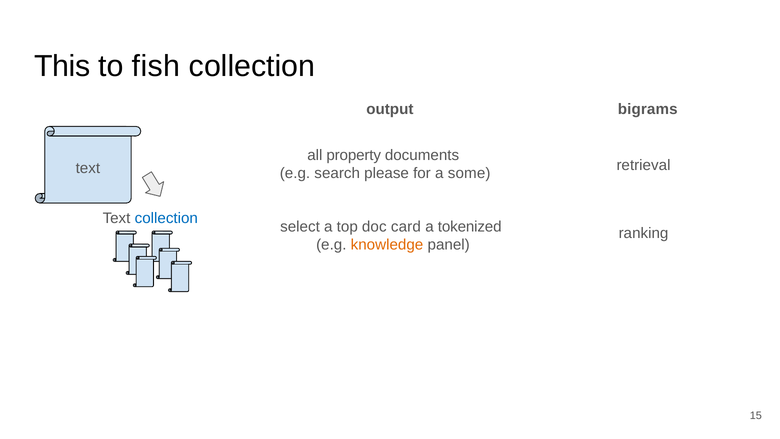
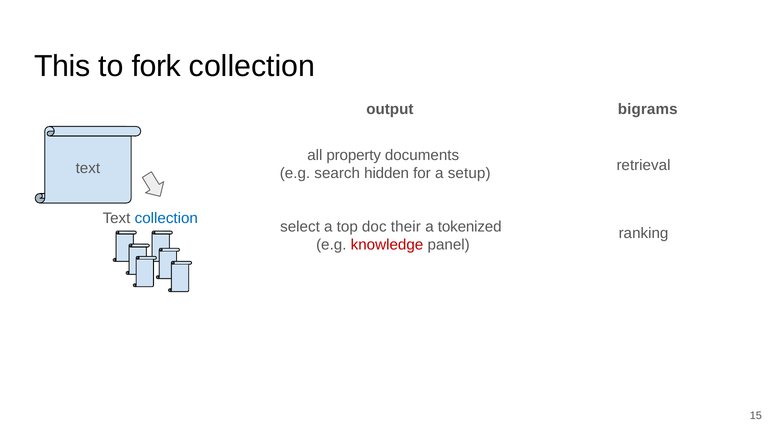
fish: fish -> fork
please: please -> hidden
some: some -> setup
card: card -> their
knowledge colour: orange -> red
